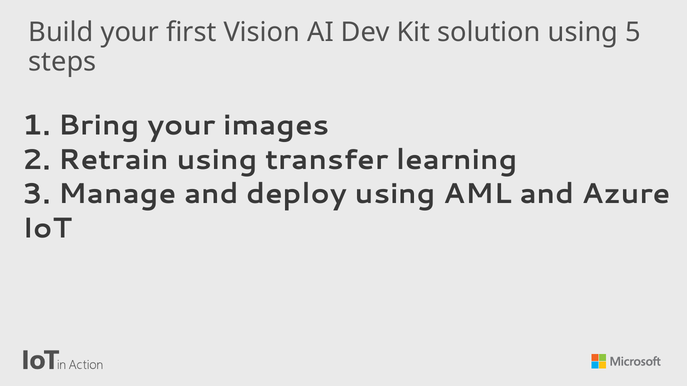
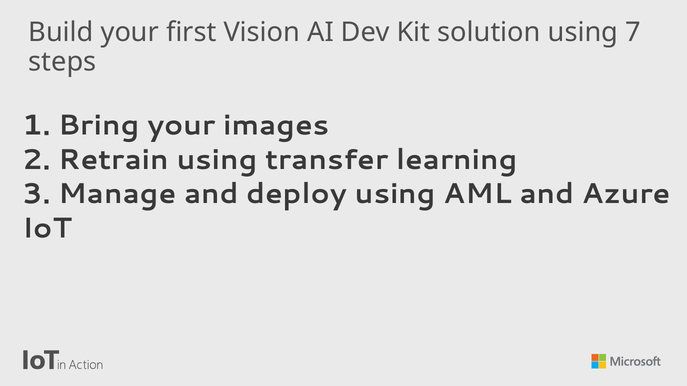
5: 5 -> 7
